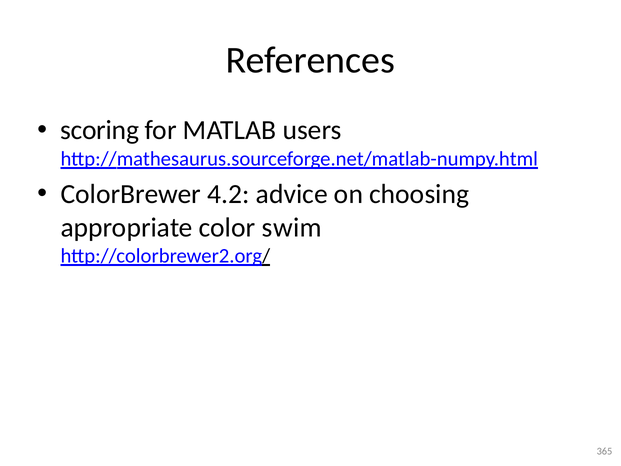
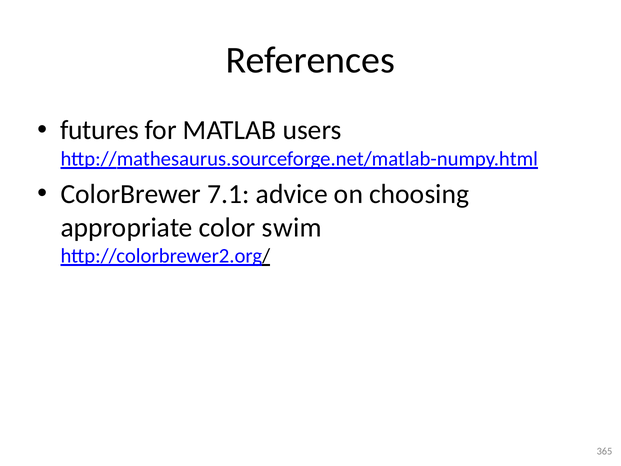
scoring: scoring -> futures
4.2: 4.2 -> 7.1
